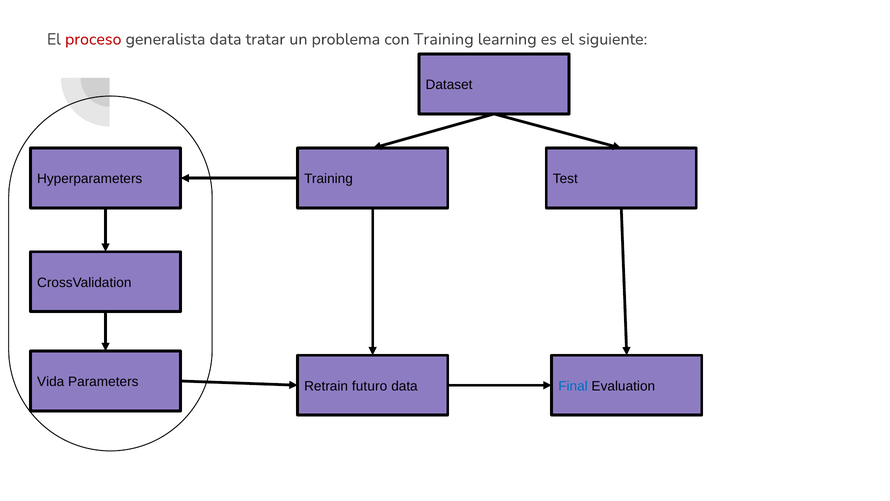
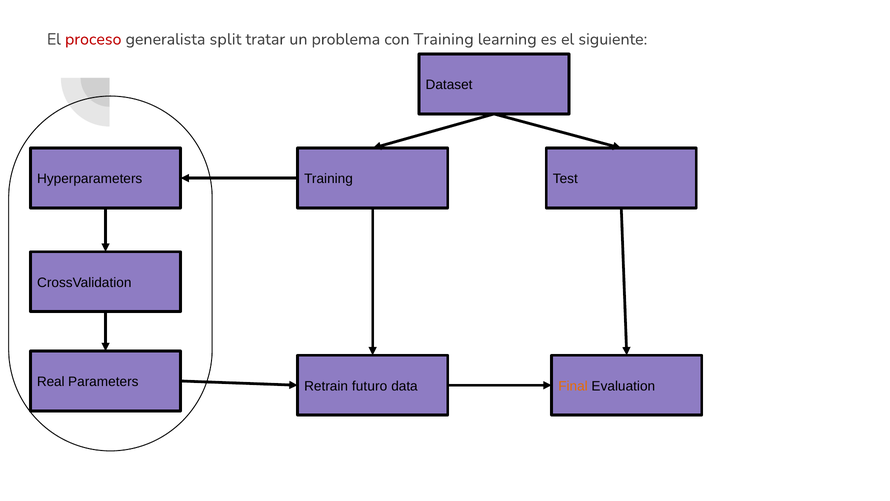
generalista data: data -> split
Vida: Vida -> Real
Final colour: blue -> orange
